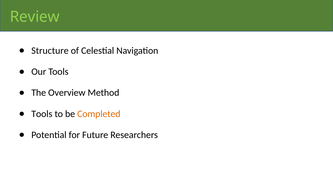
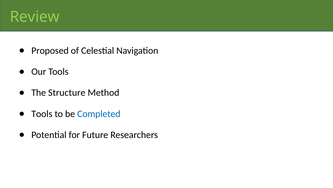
Structure: Structure -> Proposed
Overview: Overview -> Structure
Completed colour: orange -> blue
